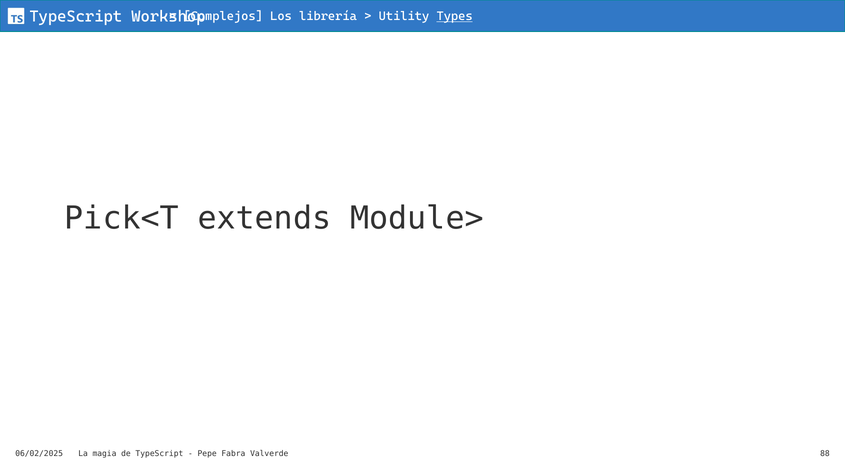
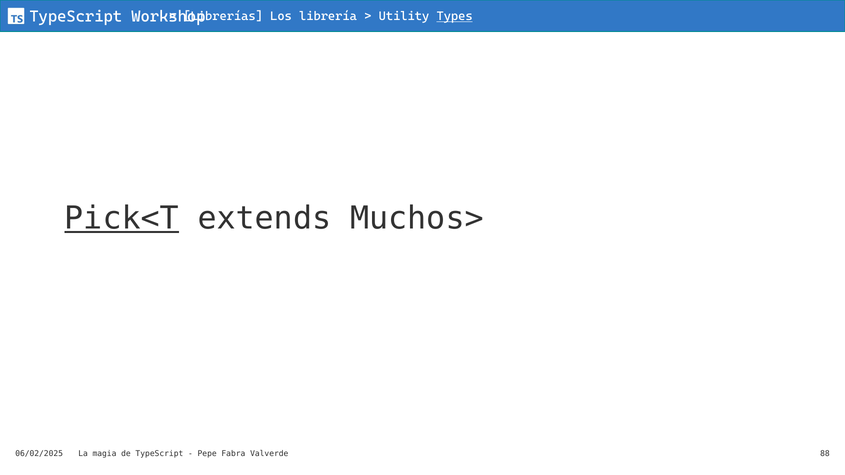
Complejos: Complejos -> Librerías
Pick<T underline: none -> present
Module>: Module> -> Muchos>
